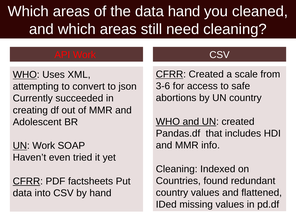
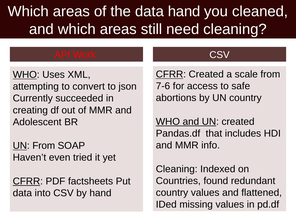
3-6: 3-6 -> 7-6
UN Work: Work -> From
